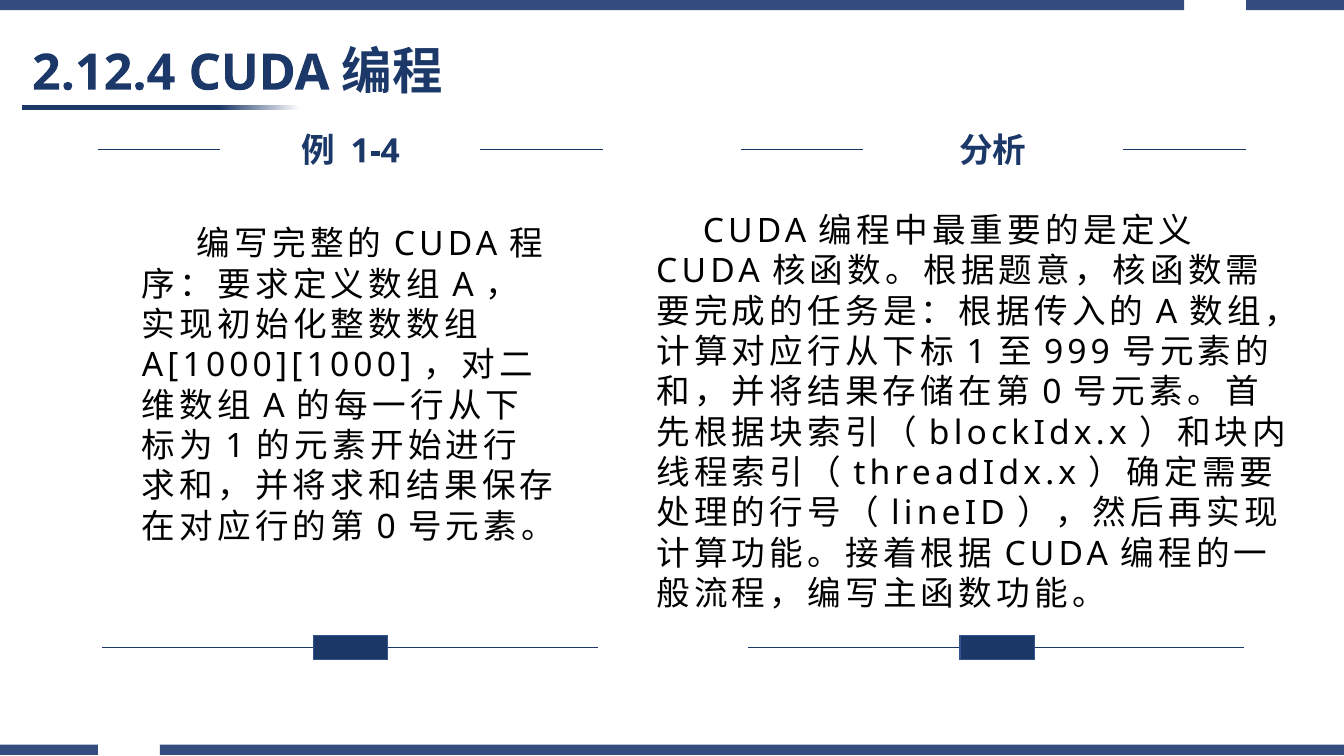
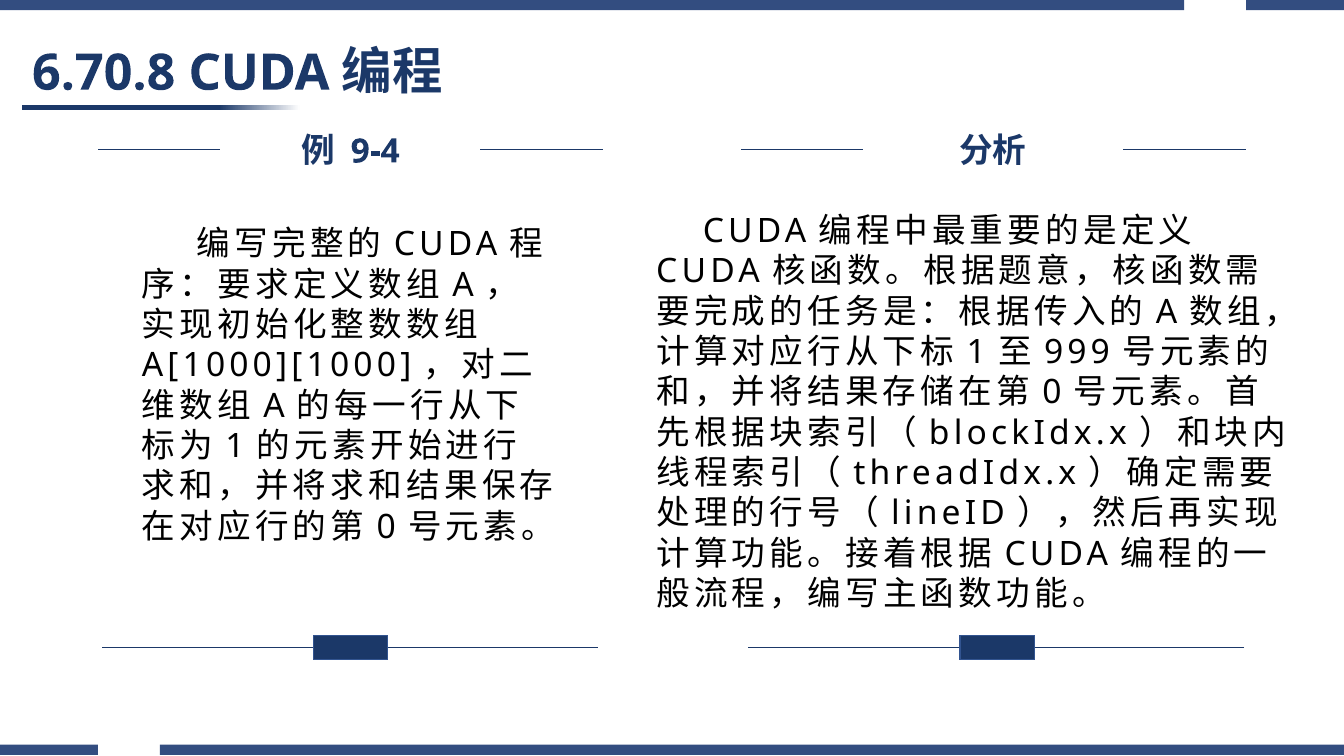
2.12.4: 2.12.4 -> 6.70.8
1-4: 1-4 -> 9-4
